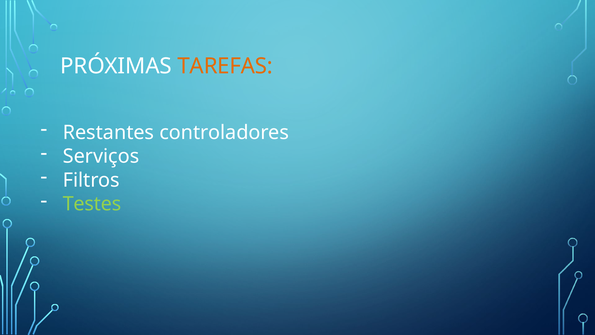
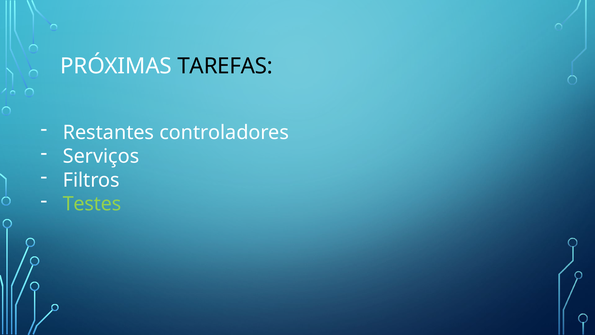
TAREFAS colour: orange -> black
